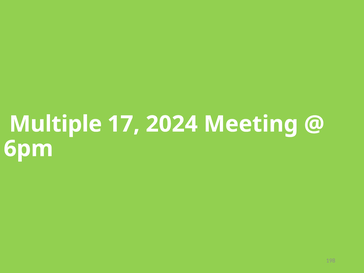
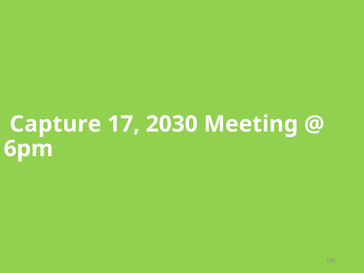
Multiple: Multiple -> Capture
2024: 2024 -> 2030
